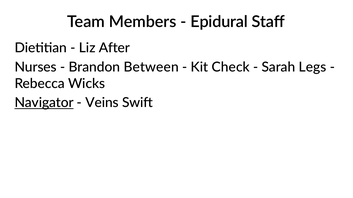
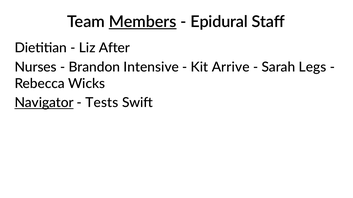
Members underline: none -> present
Between: Between -> Intensive
Check: Check -> Arrive
Veins: Veins -> Tests
